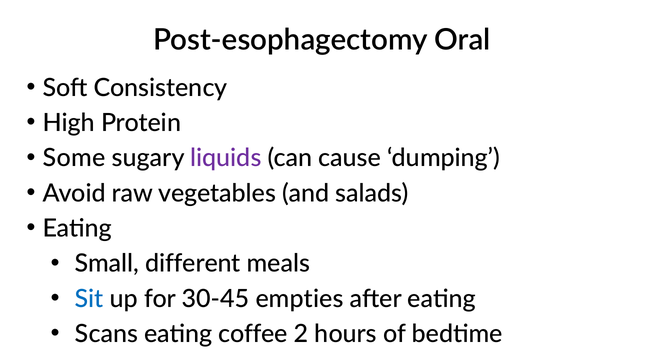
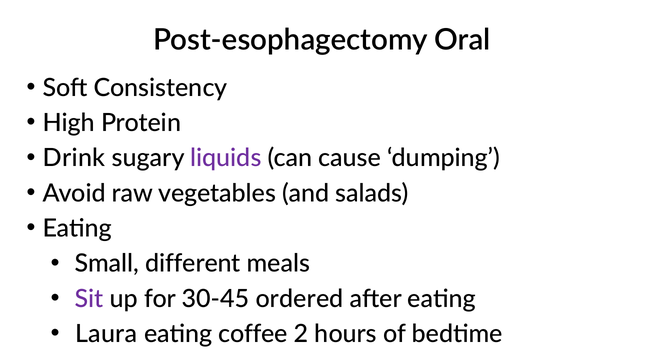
Some: Some -> Drink
Sit colour: blue -> purple
empties: empties -> ordered
Scans: Scans -> Laura
